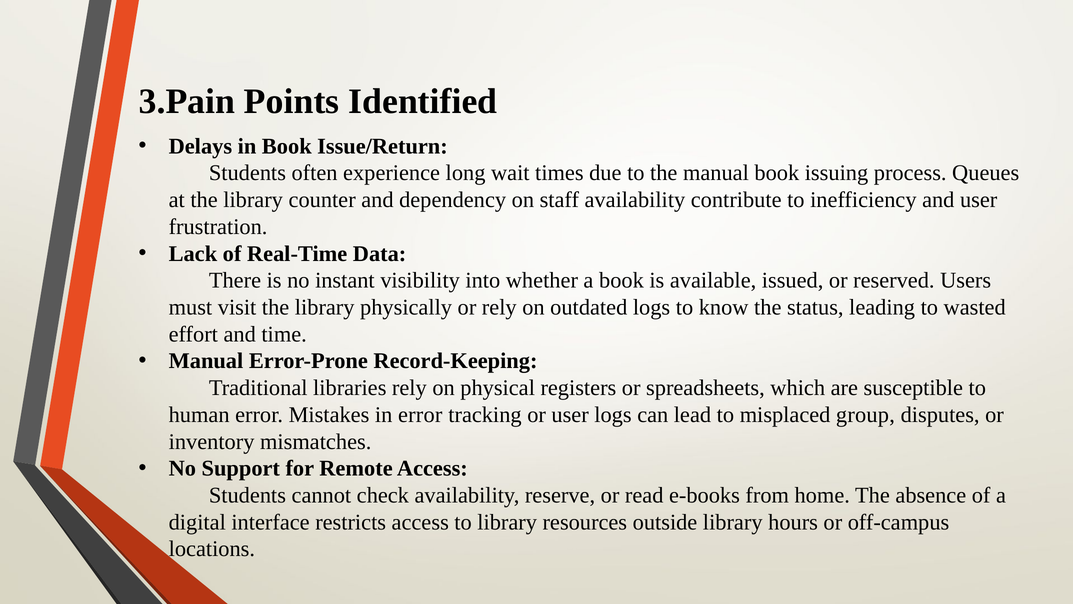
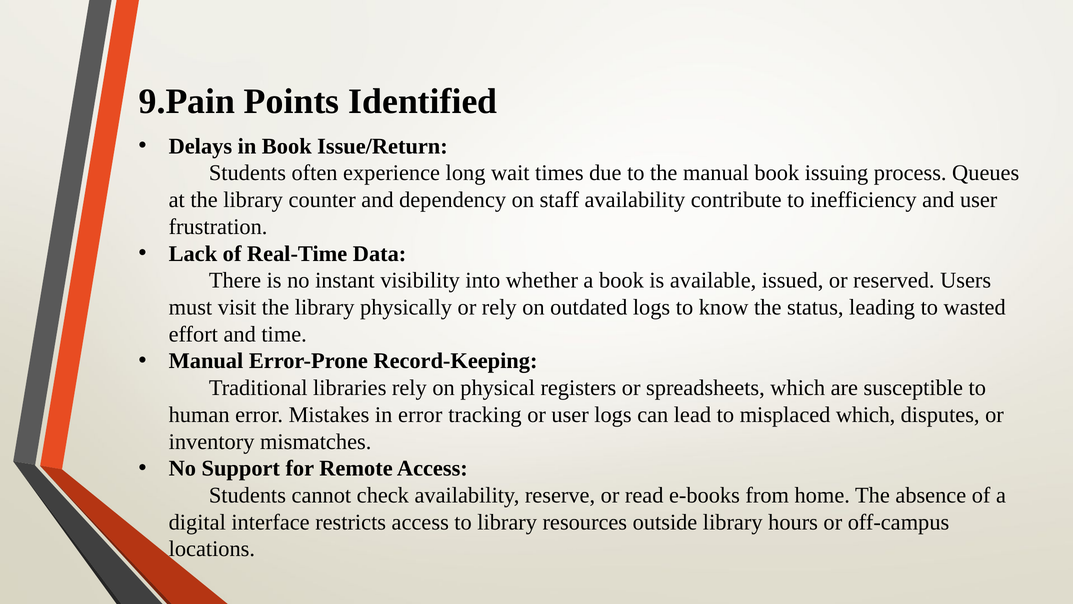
3.Pain: 3.Pain -> 9.Pain
misplaced group: group -> which
